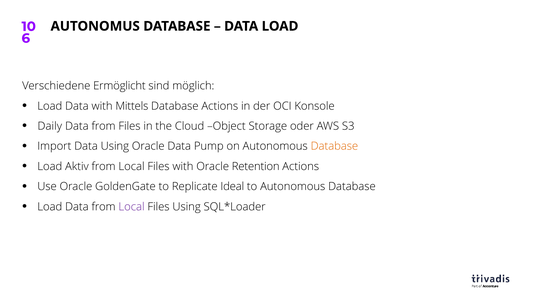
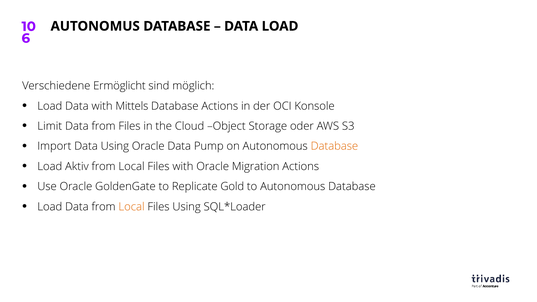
Daily: Daily -> Limit
Retention: Retention -> Migration
Ideal: Ideal -> Gold
Local at (132, 207) colour: purple -> orange
